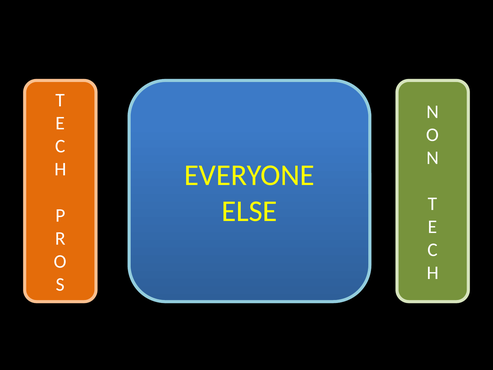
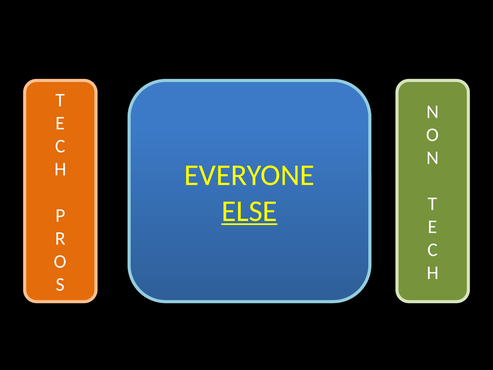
ELSE underline: none -> present
